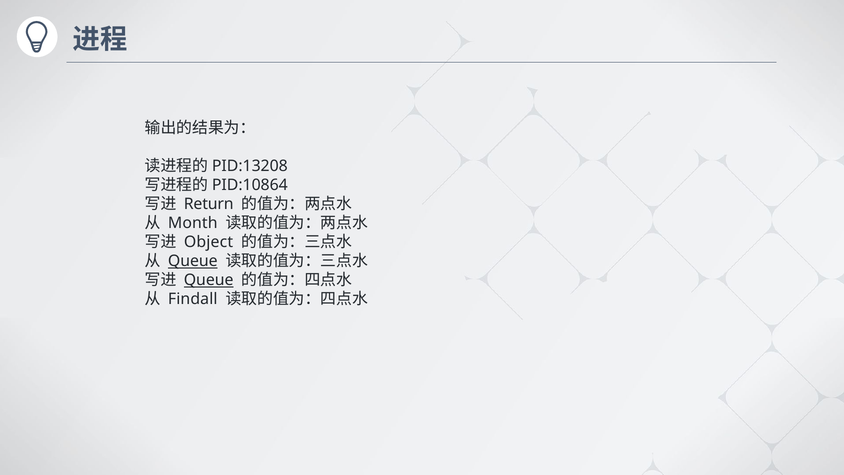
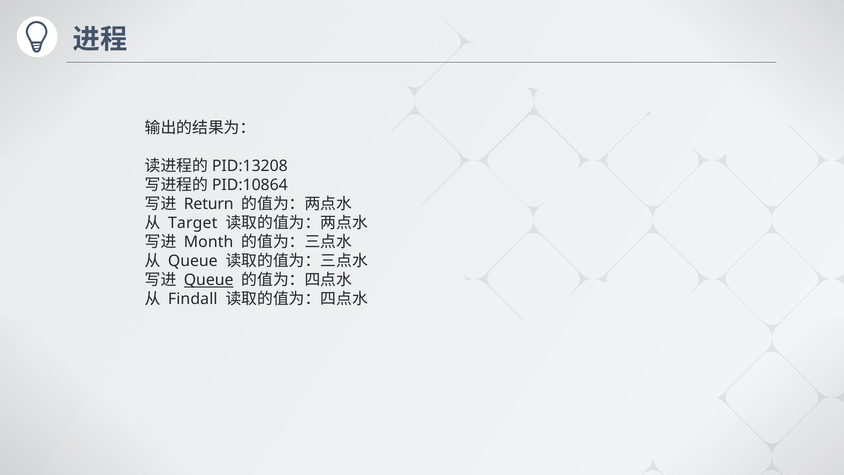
Month: Month -> Target
Object: Object -> Month
Queue at (193, 261) underline: present -> none
